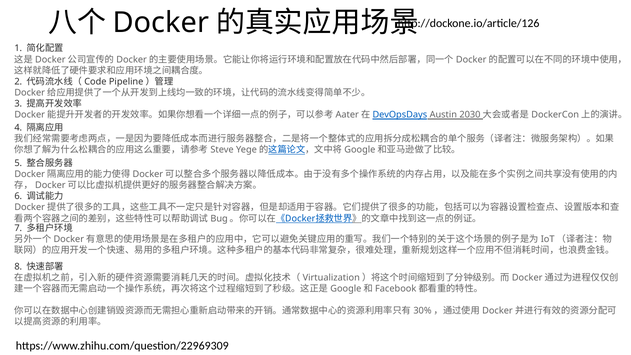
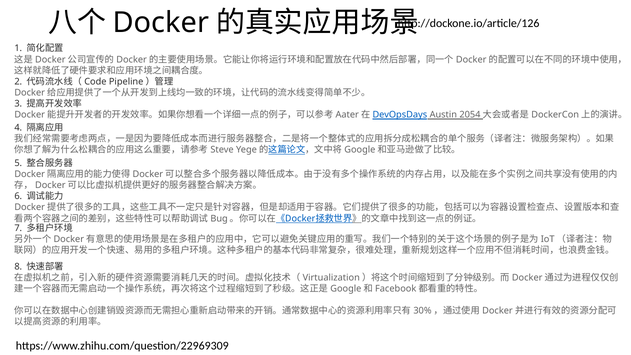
2030: 2030 -> 2054
